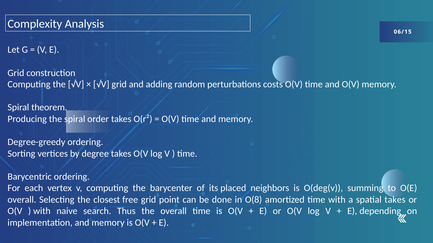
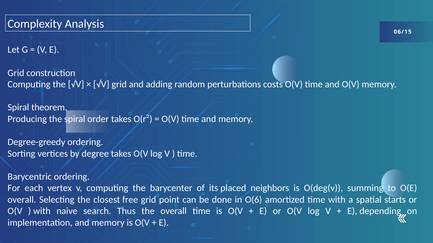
O(8: O(8 -> O(6
spatial takes: takes -> starts
